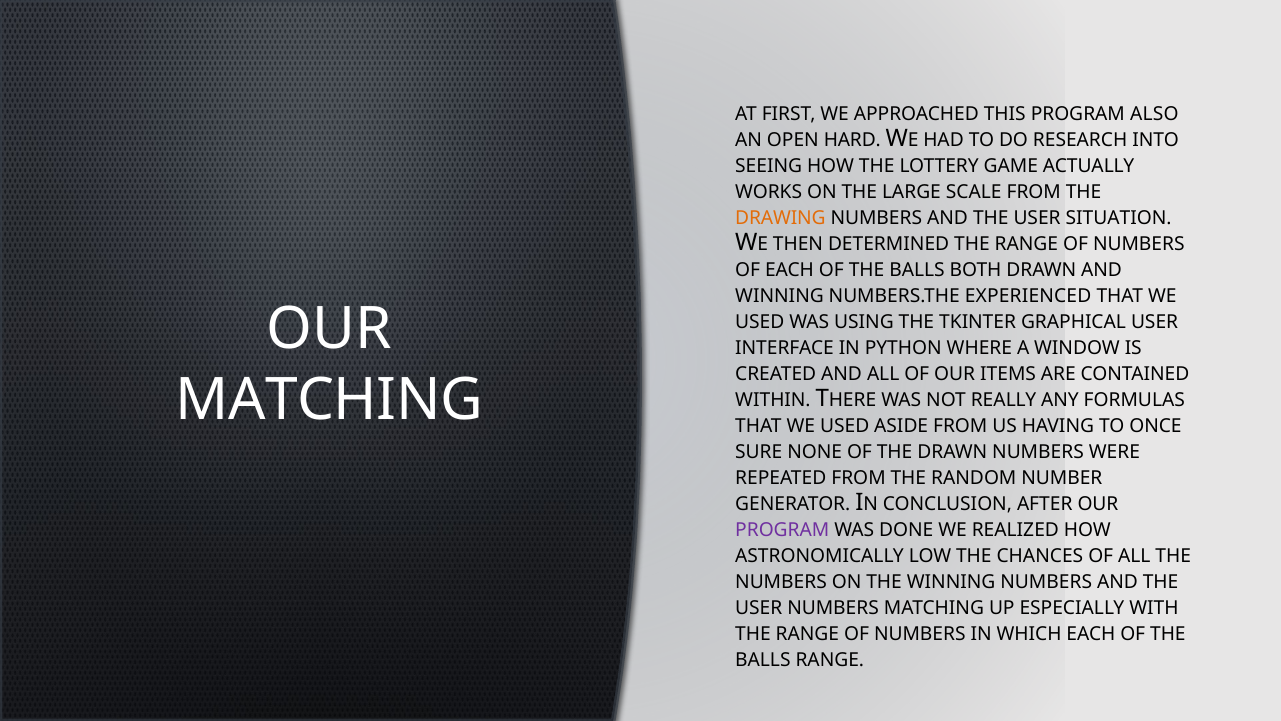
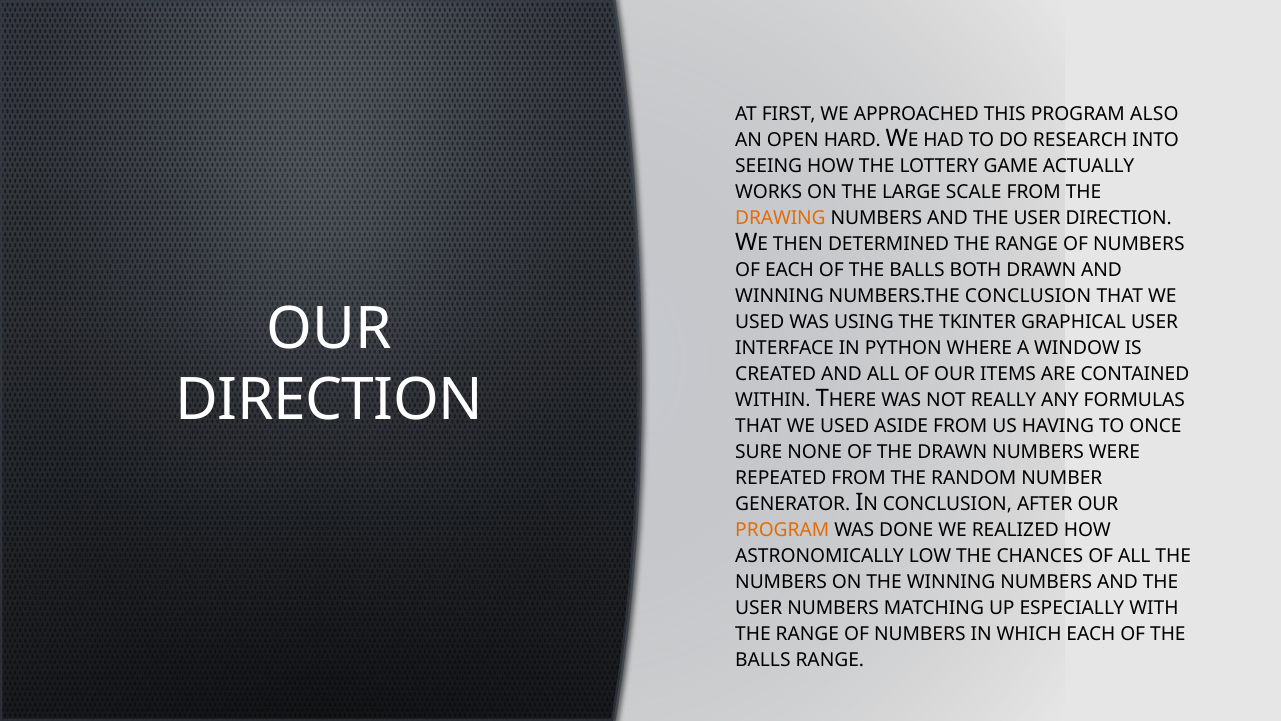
USER SITUATION: SITUATION -> DIRECTION
NUMBERS.THE EXPERIENCED: EXPERIENCED -> CONCLUSION
MATCHING at (329, 400): MATCHING -> DIRECTION
PROGRAM at (782, 530) colour: purple -> orange
